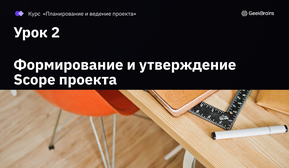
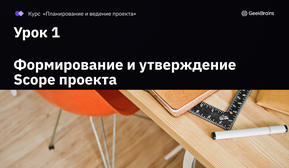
2: 2 -> 1
